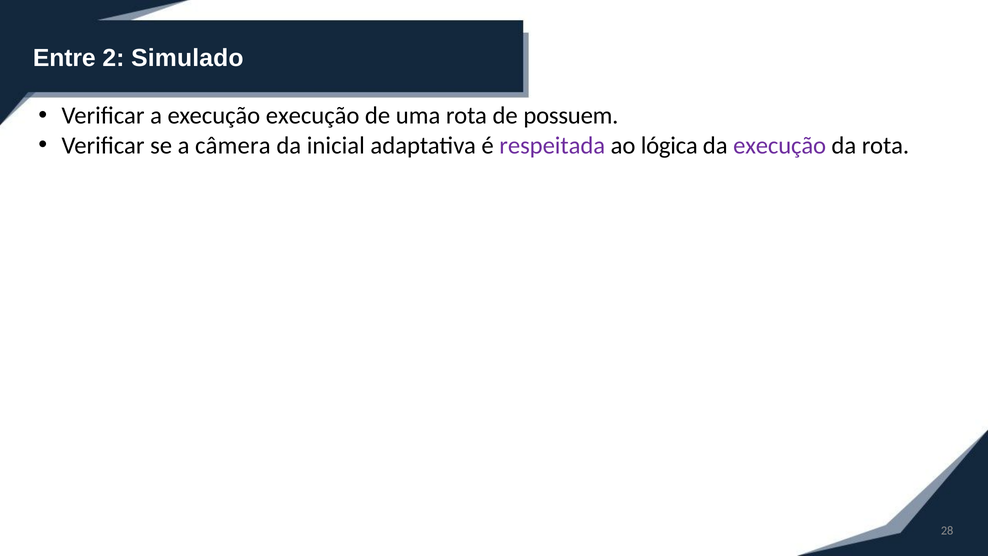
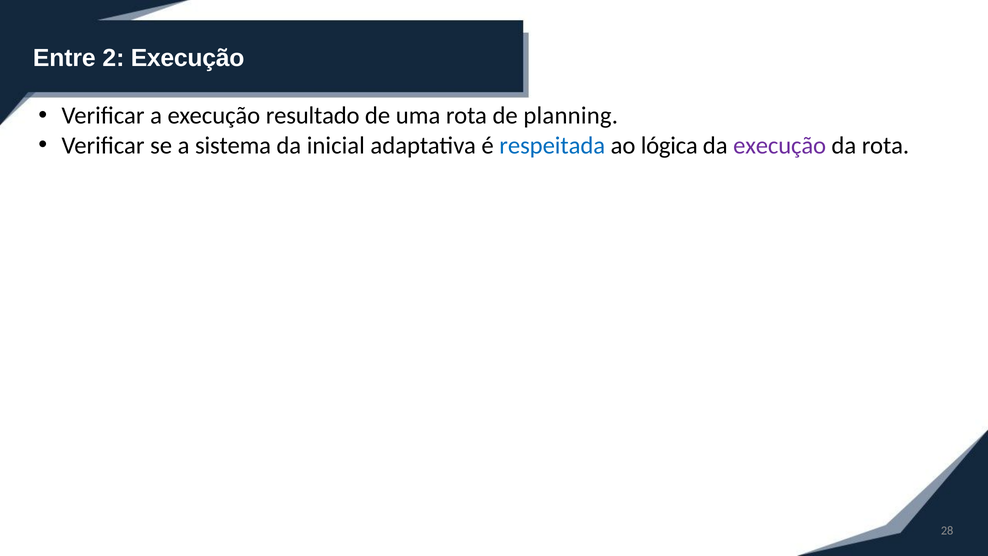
2 Simulado: Simulado -> Execução
execução execução: execução -> resultado
possuem: possuem -> planning
câmera: câmera -> sistema
respeitada colour: purple -> blue
